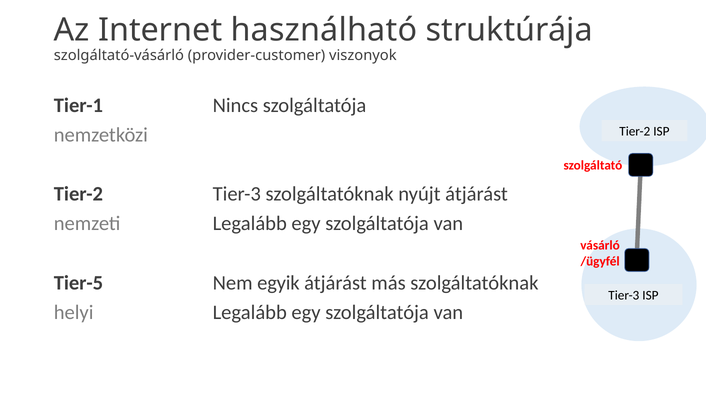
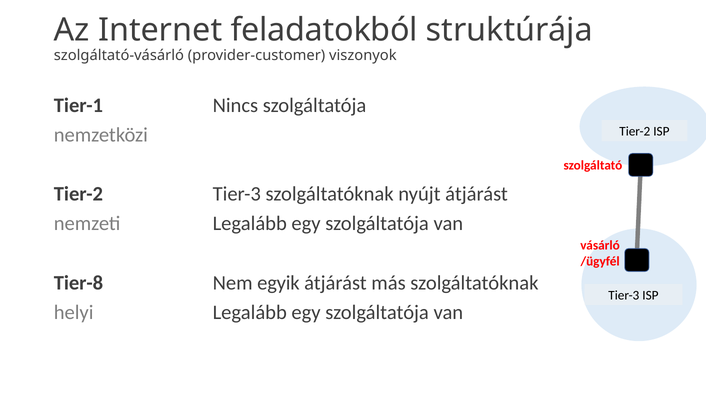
használható: használható -> feladatokból
Tier-5: Tier-5 -> Tier-8
